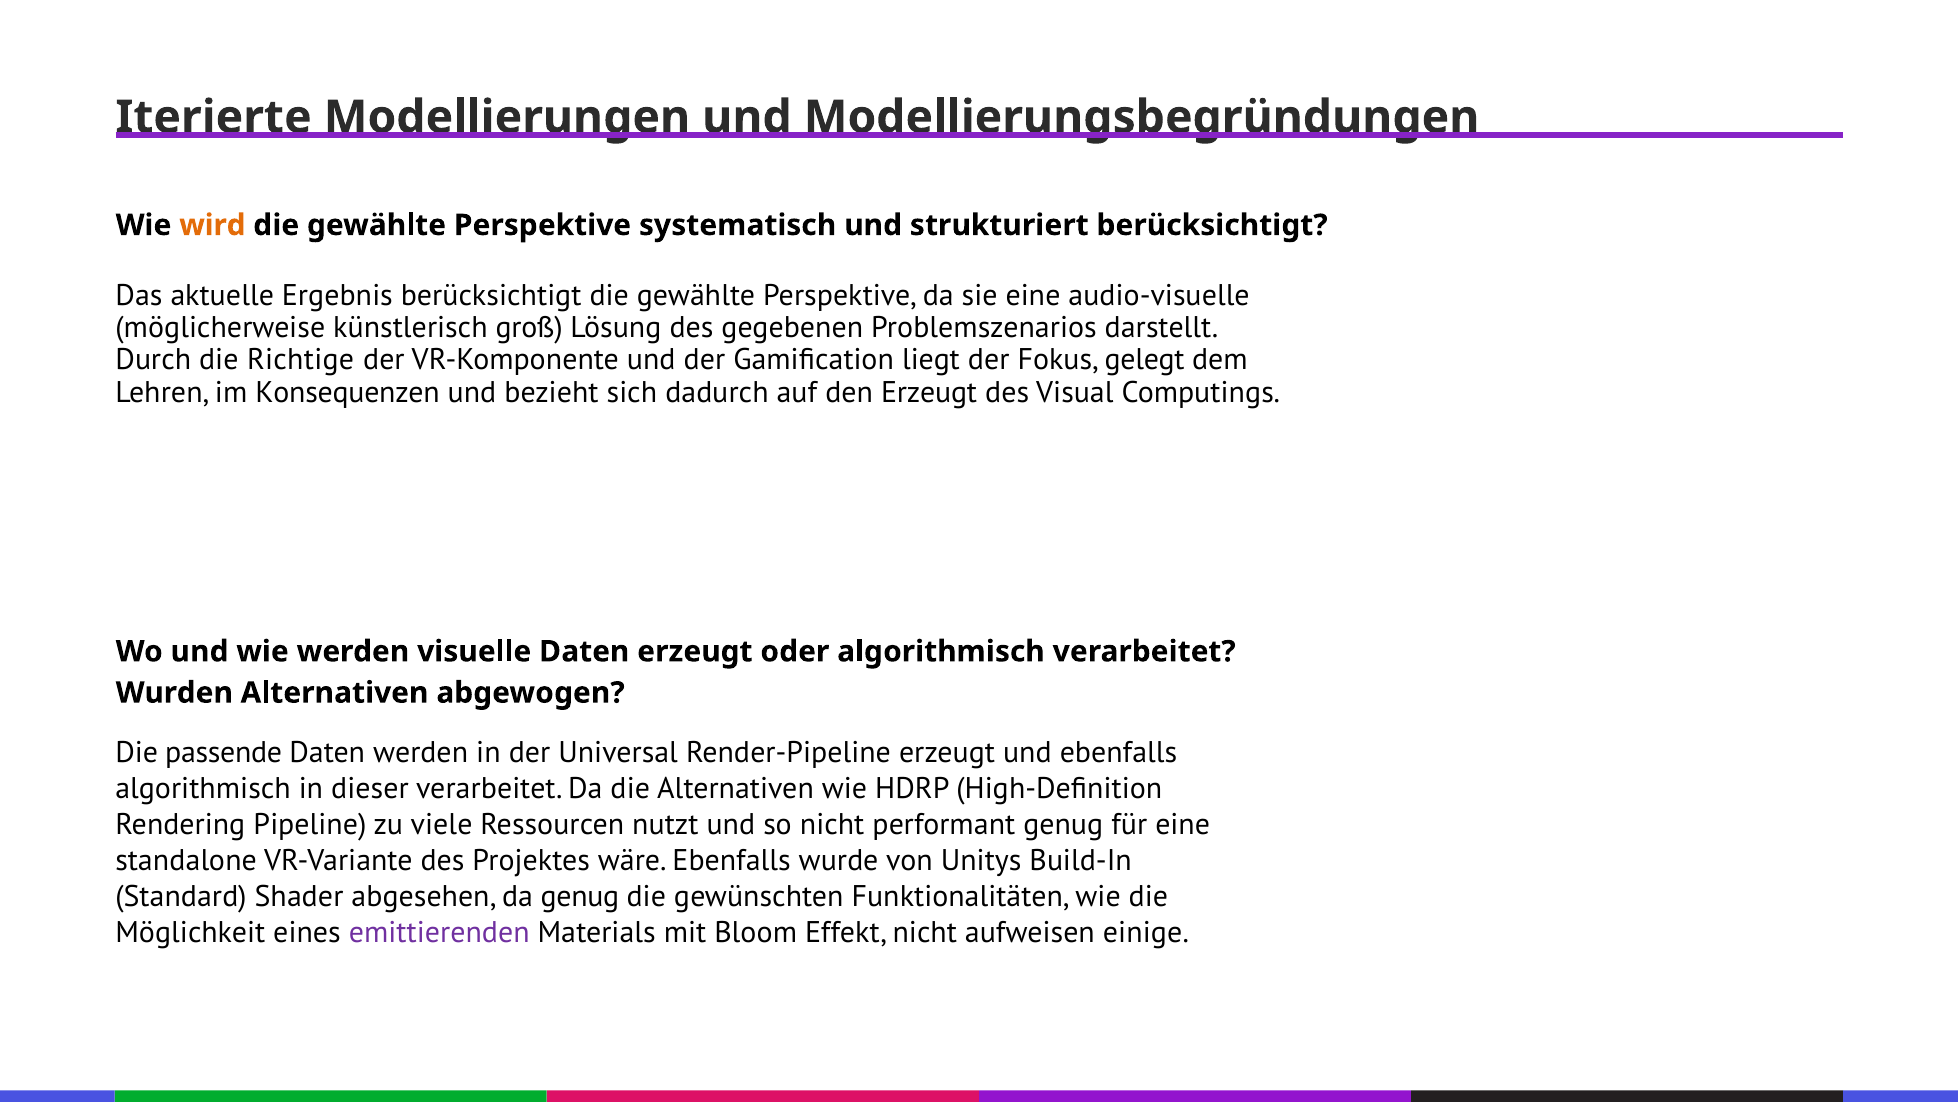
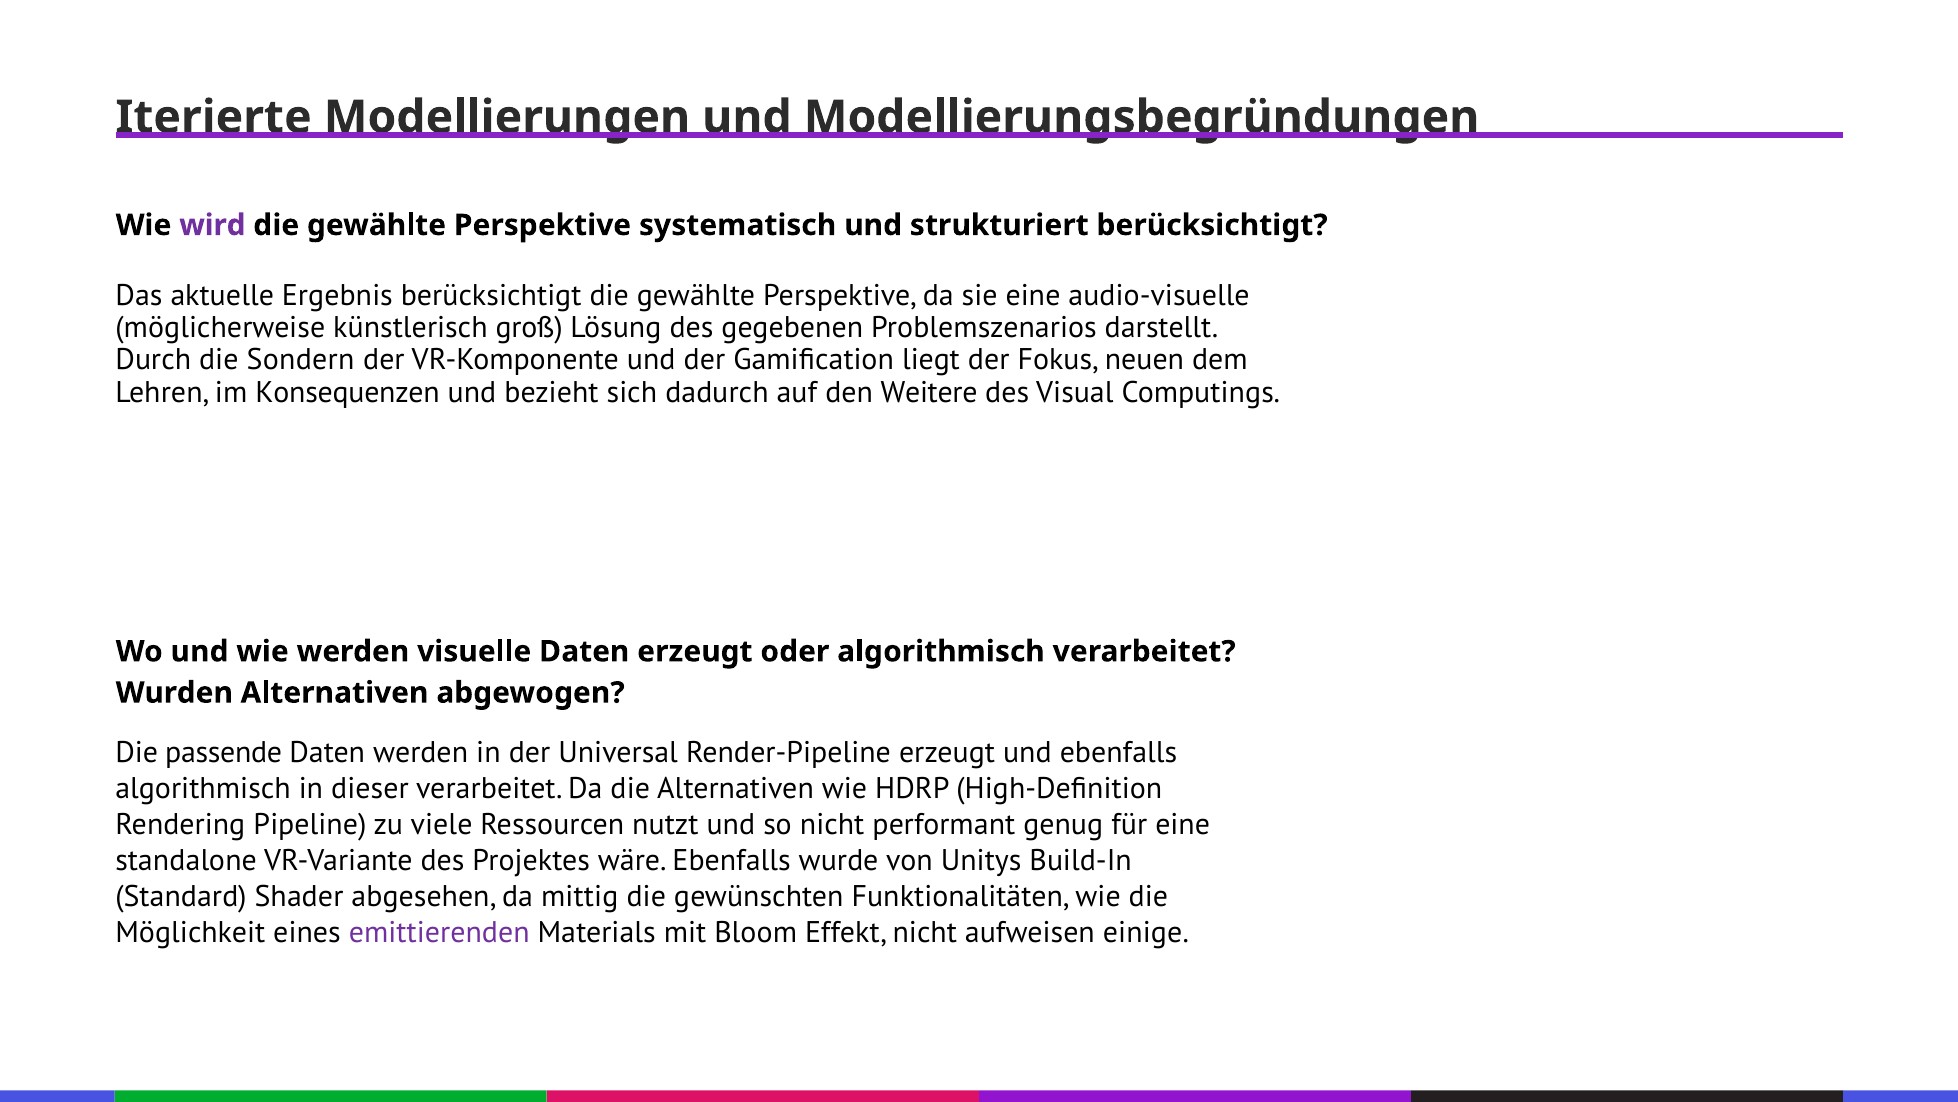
wird colour: orange -> purple
Richtige: Richtige -> Sondern
gelegt: gelegt -> neuen
den Erzeugt: Erzeugt -> Weitere
da genug: genug -> mittig
